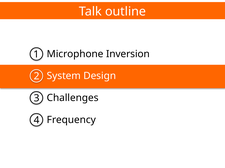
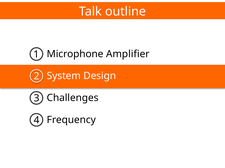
Inversion: Inversion -> Amplifier
